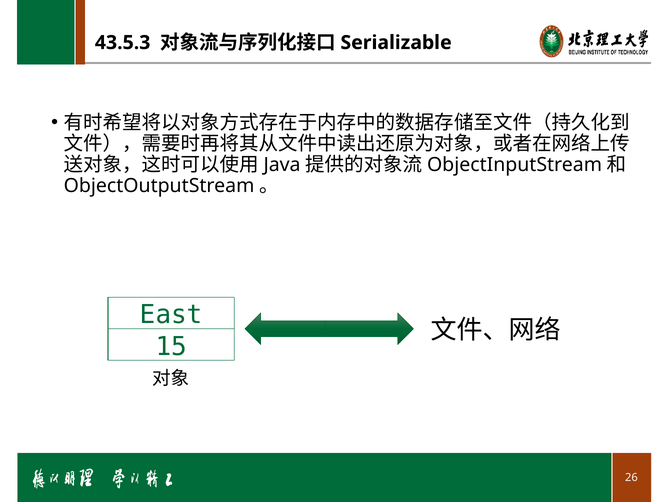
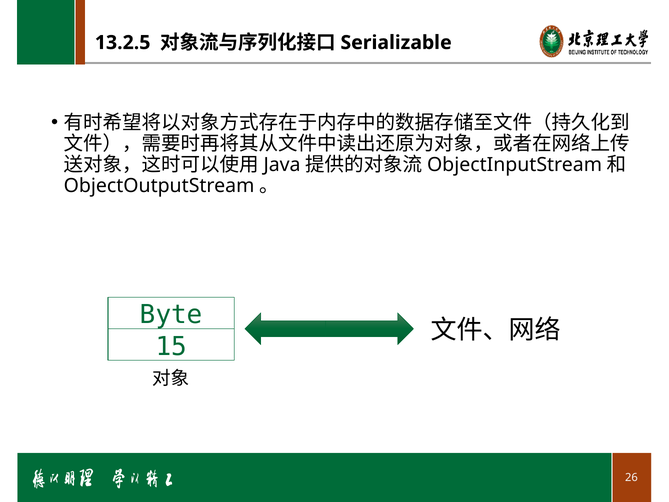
43.5.3: 43.5.3 -> 13.2.5
East: East -> Byte
